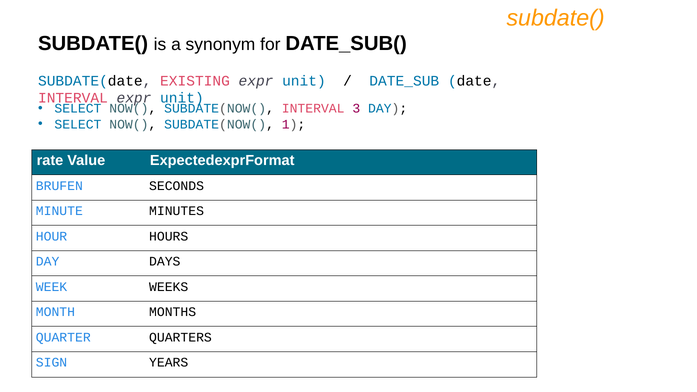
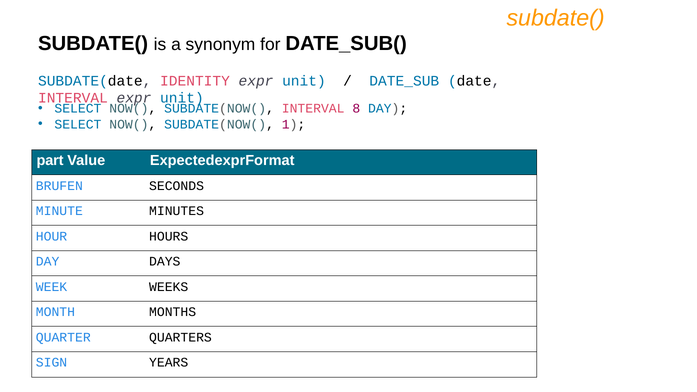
EXISTING: EXISTING -> IDENTITY
3: 3 -> 8
rate: rate -> part
